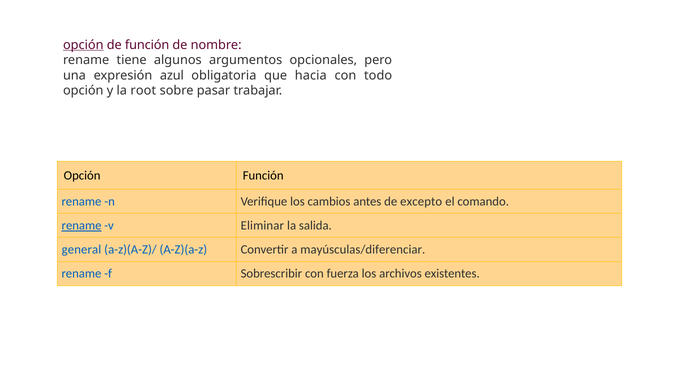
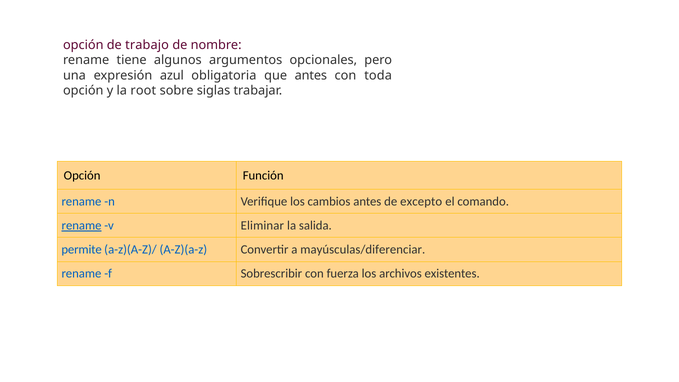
opción at (83, 45) underline: present -> none
de función: función -> trabajo
que hacia: hacia -> antes
todo: todo -> toda
pasar: pasar -> siglas
general: general -> permite
